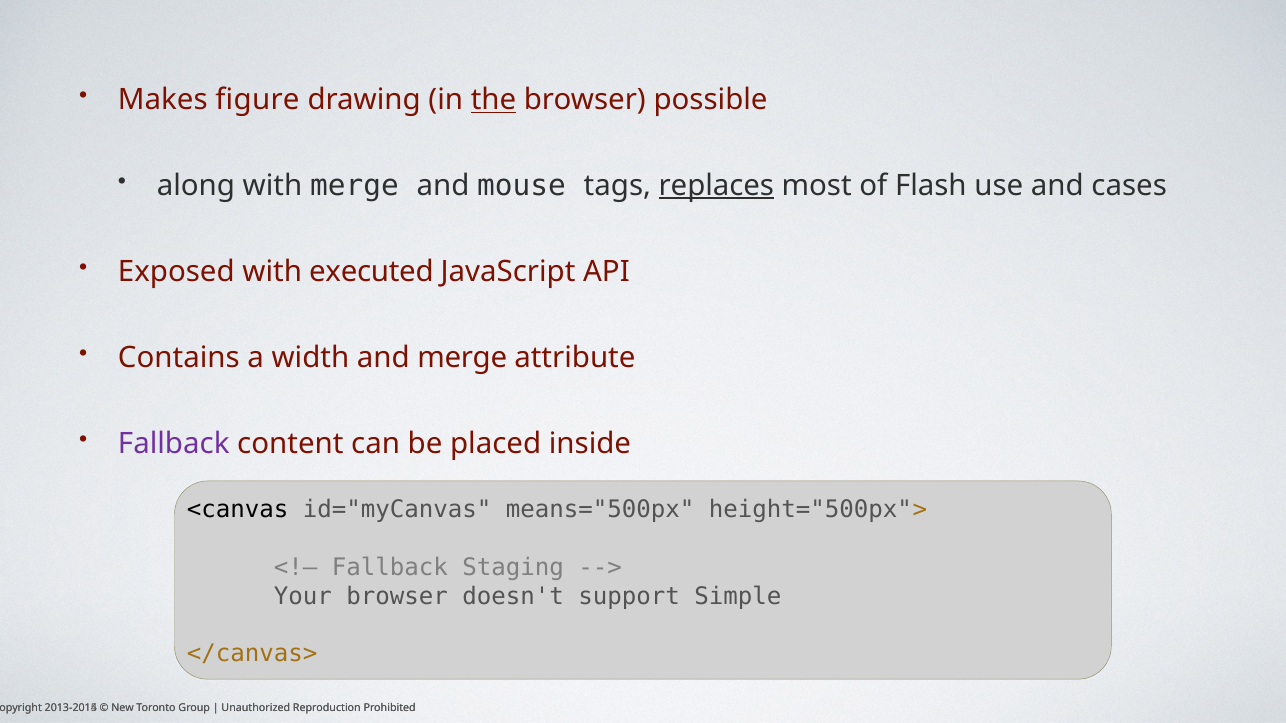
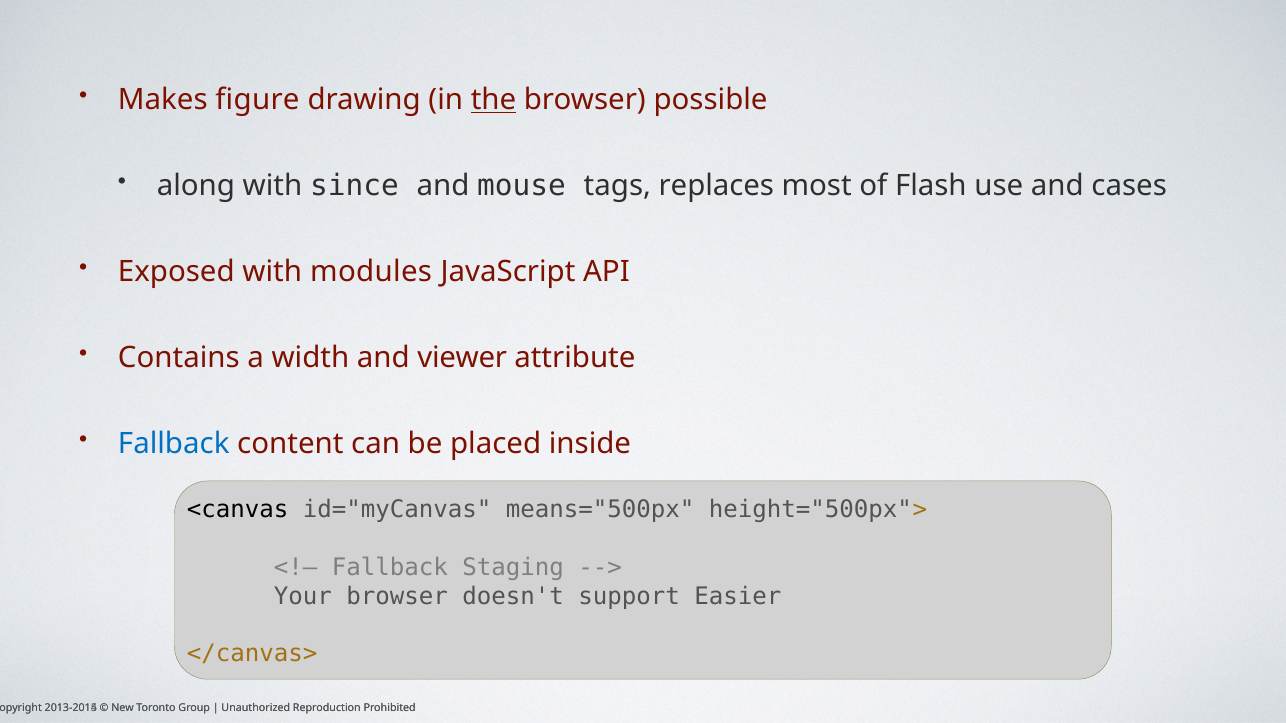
with merge: merge -> since
replaces underline: present -> none
executed: executed -> modules
and merge: merge -> viewer
Fallback at (174, 444) colour: purple -> blue
Simple: Simple -> Easier
